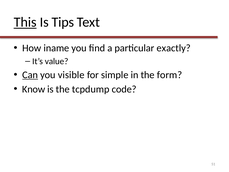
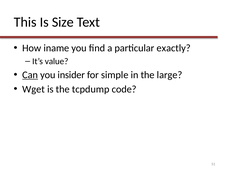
This underline: present -> none
Tips: Tips -> Size
visible: visible -> insider
form: form -> large
Know: Know -> Wget
